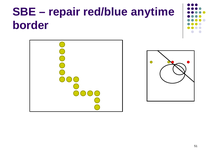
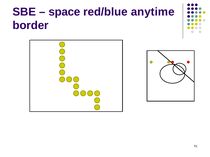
repair: repair -> space
